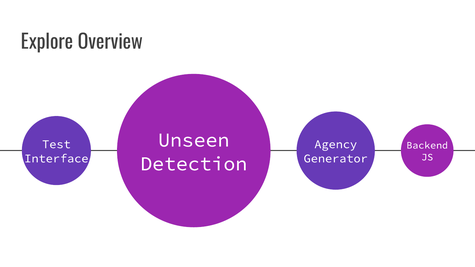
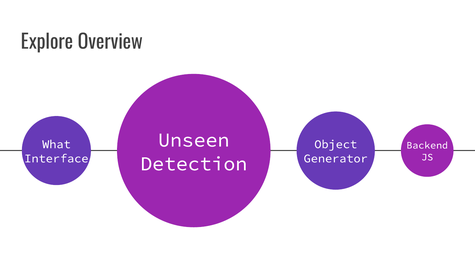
Test: Test -> What
Agency: Agency -> Object
